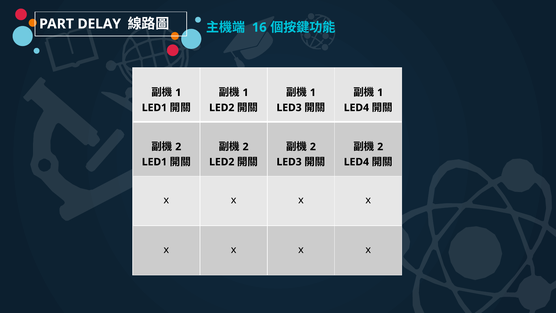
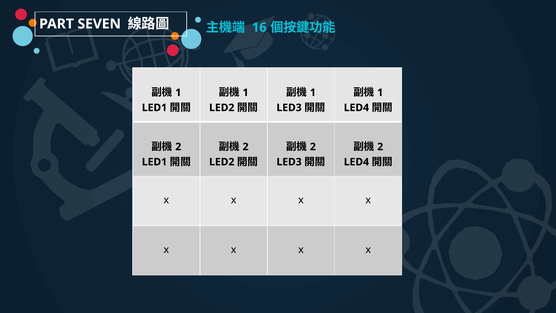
DELAY: DELAY -> SEVEN
